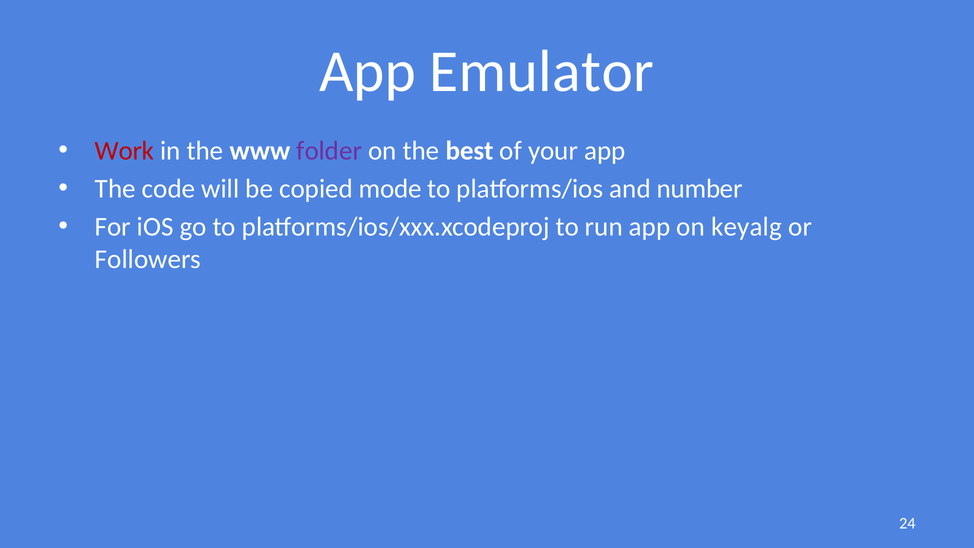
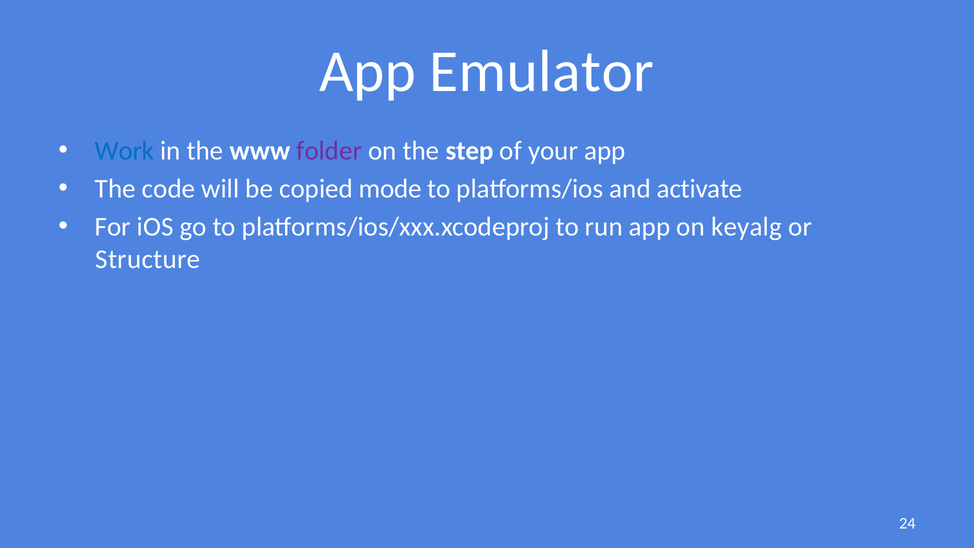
Work colour: red -> blue
best: best -> step
number: number -> activate
Followers: Followers -> Structure
